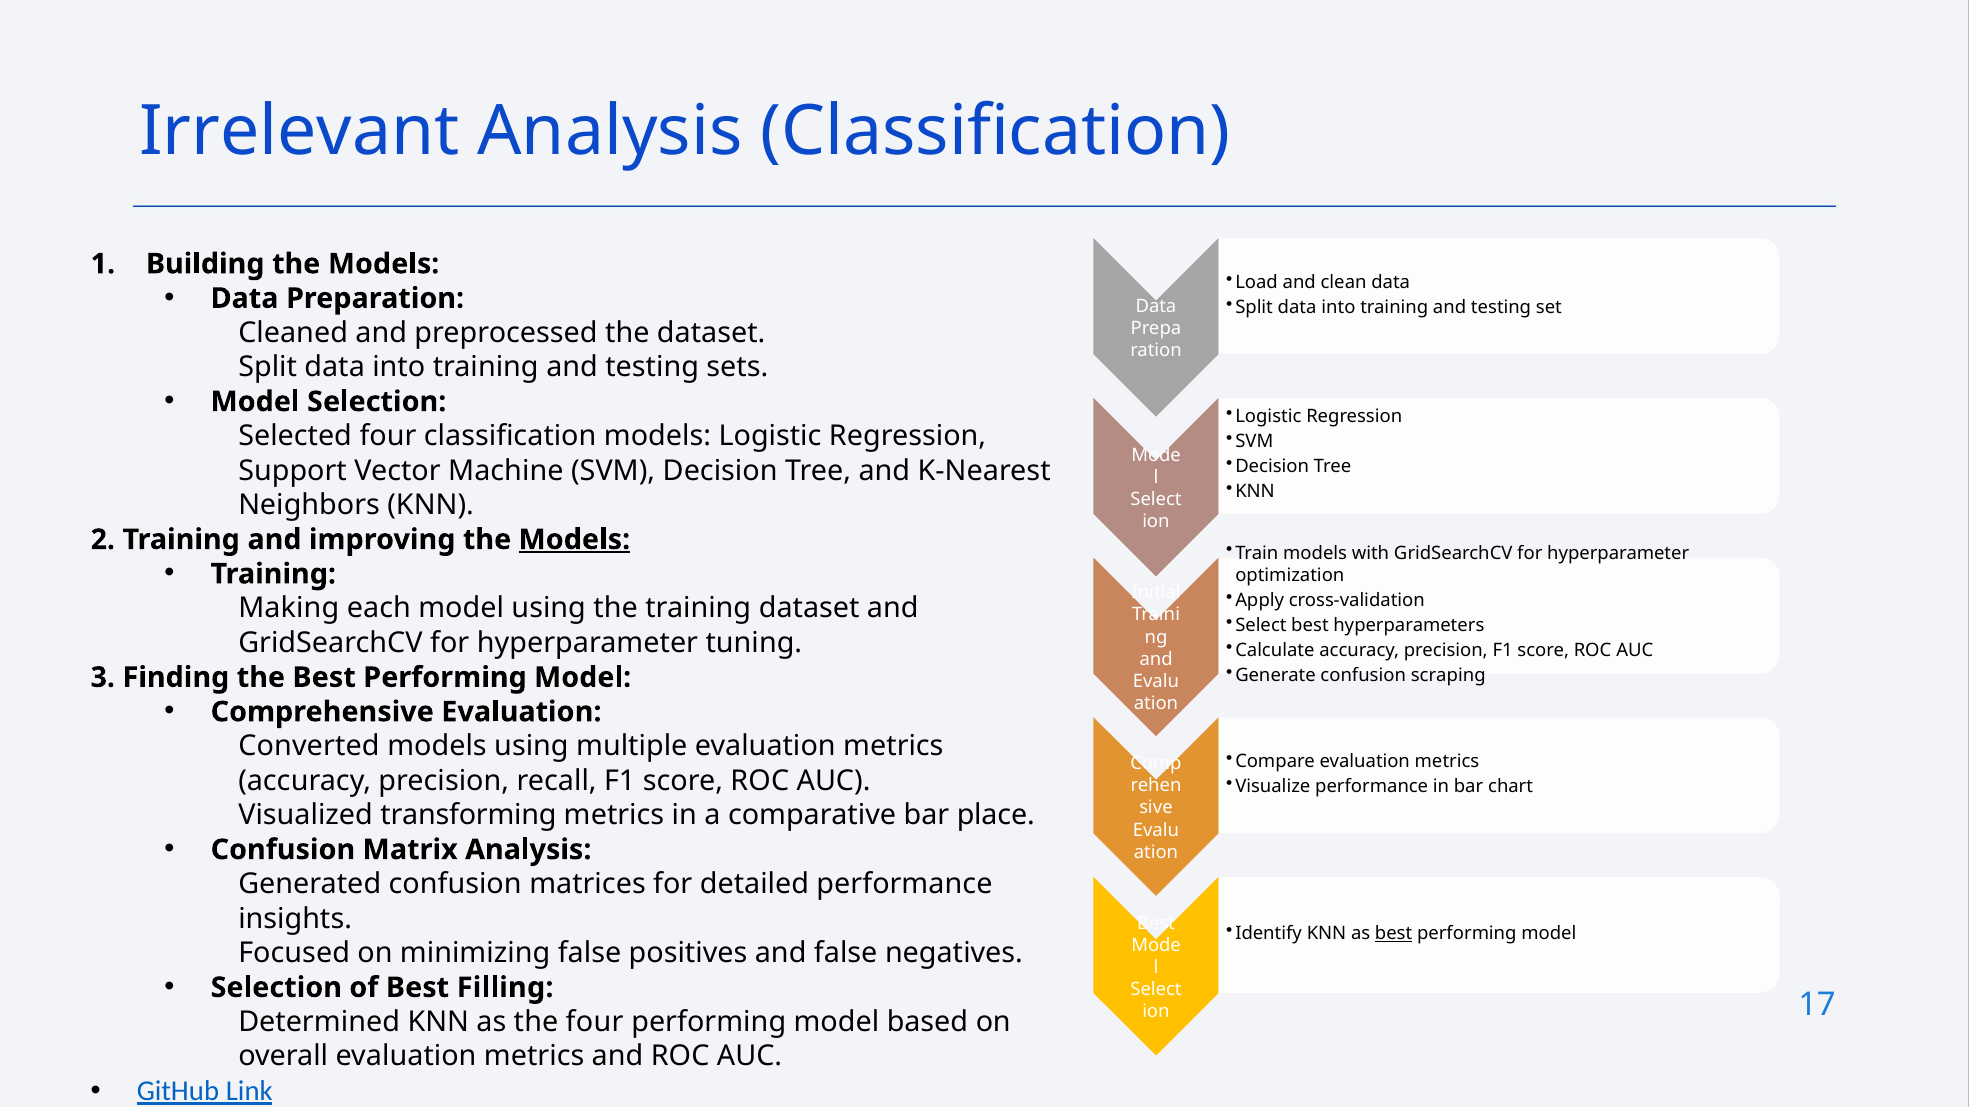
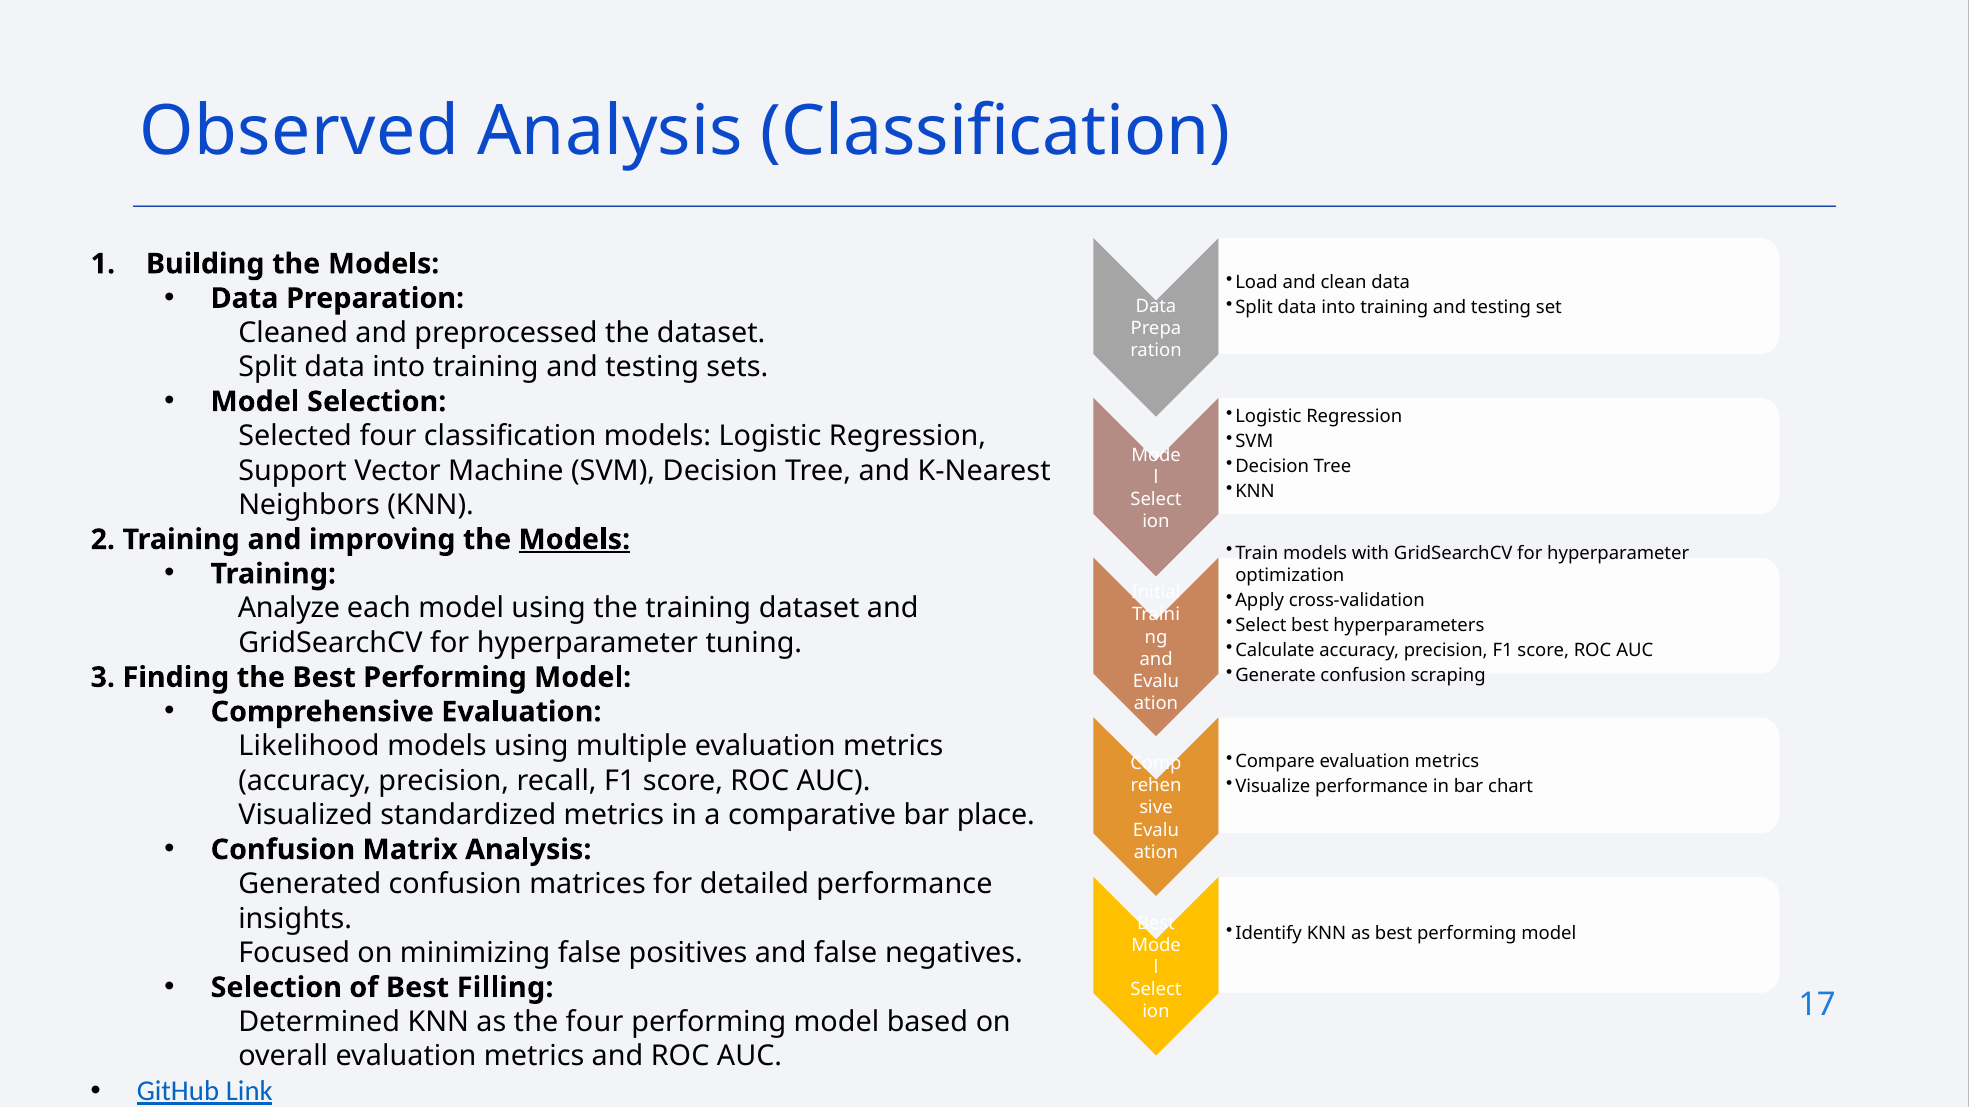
Irrelevant: Irrelevant -> Observed
Making: Making -> Analyze
Converted: Converted -> Likelihood
transforming: transforming -> standardized
best at (1394, 934) underline: present -> none
